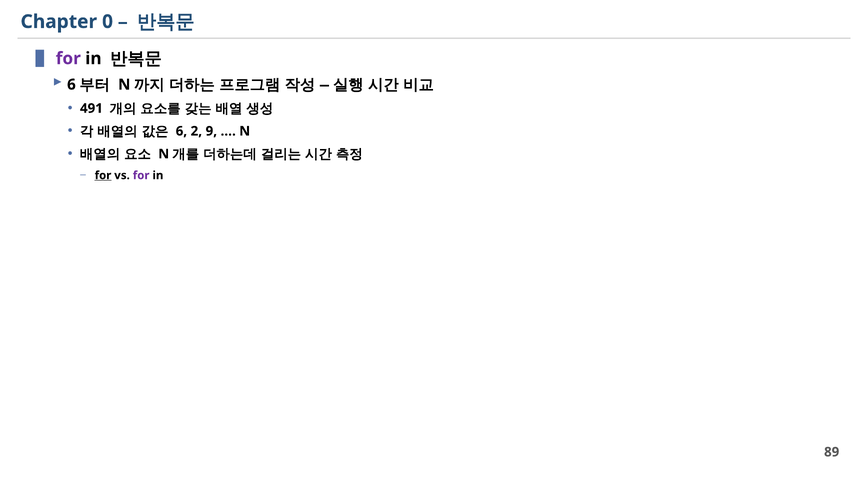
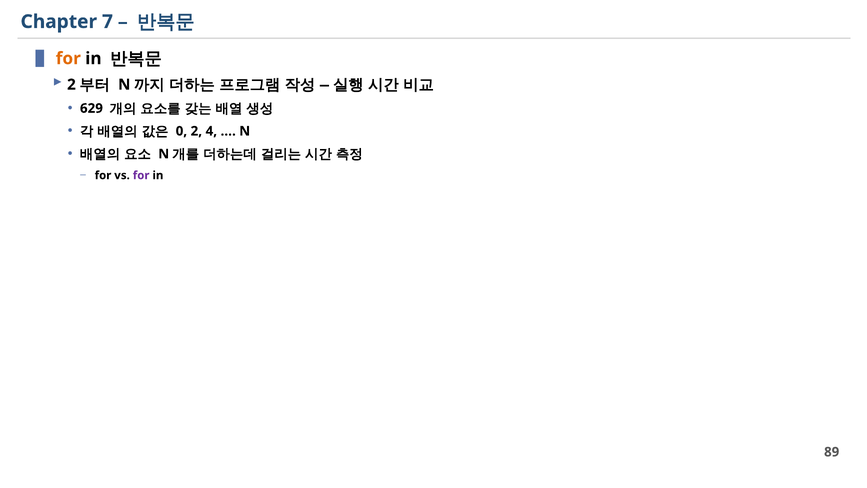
0: 0 -> 7
for at (68, 58) colour: purple -> orange
6 at (71, 85): 6 -> 2
491: 491 -> 629
6 at (181, 131): 6 -> 0
9: 9 -> 4
for at (103, 175) underline: present -> none
